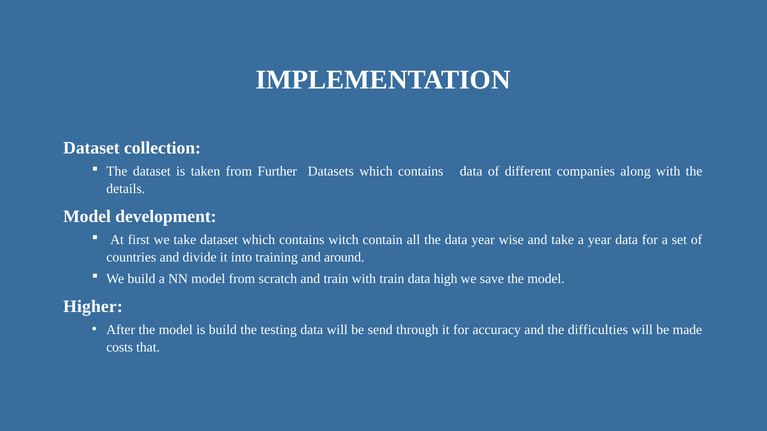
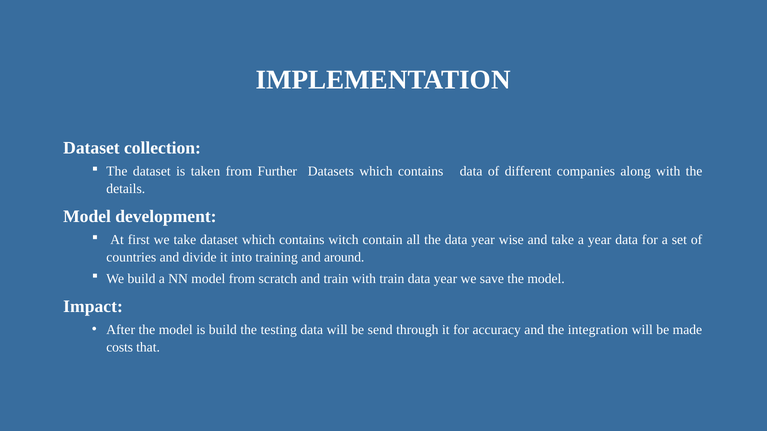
train data high: high -> year
Higher: Higher -> Impact
difficulties: difficulties -> integration
